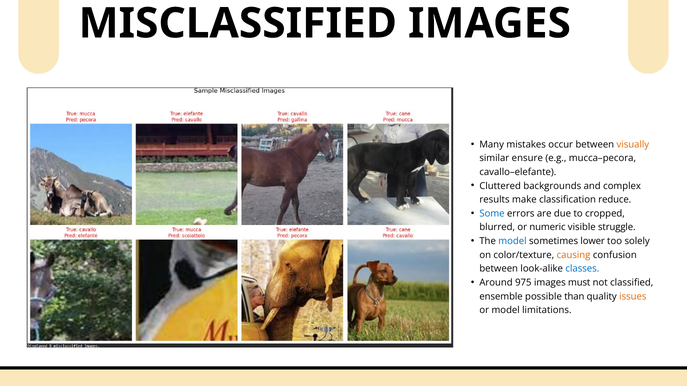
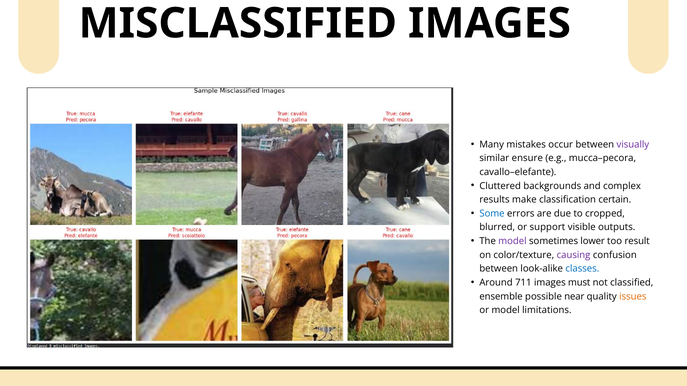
visually colour: orange -> purple
reduce: reduce -> certain
numeric: numeric -> support
struggle: struggle -> outputs
model at (512, 241) colour: blue -> purple
solely: solely -> result
causing colour: orange -> purple
975: 975 -> 711
than: than -> near
